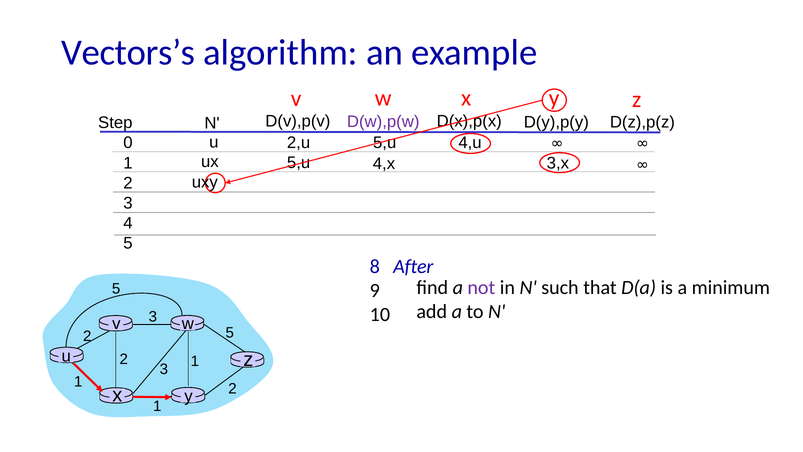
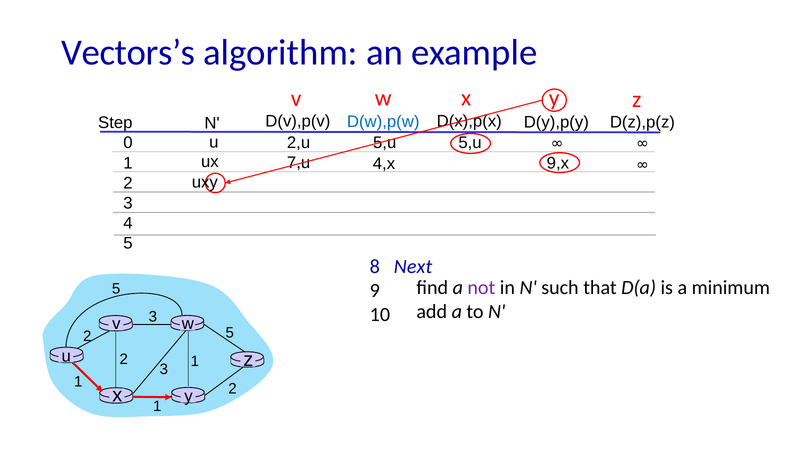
D(w),p(w colour: purple -> blue
4,u at (470, 143): 4,u -> 5,u
5,u at (299, 163): 5,u -> 7,u
3,x: 3,x -> 9,x
After: After -> Next
